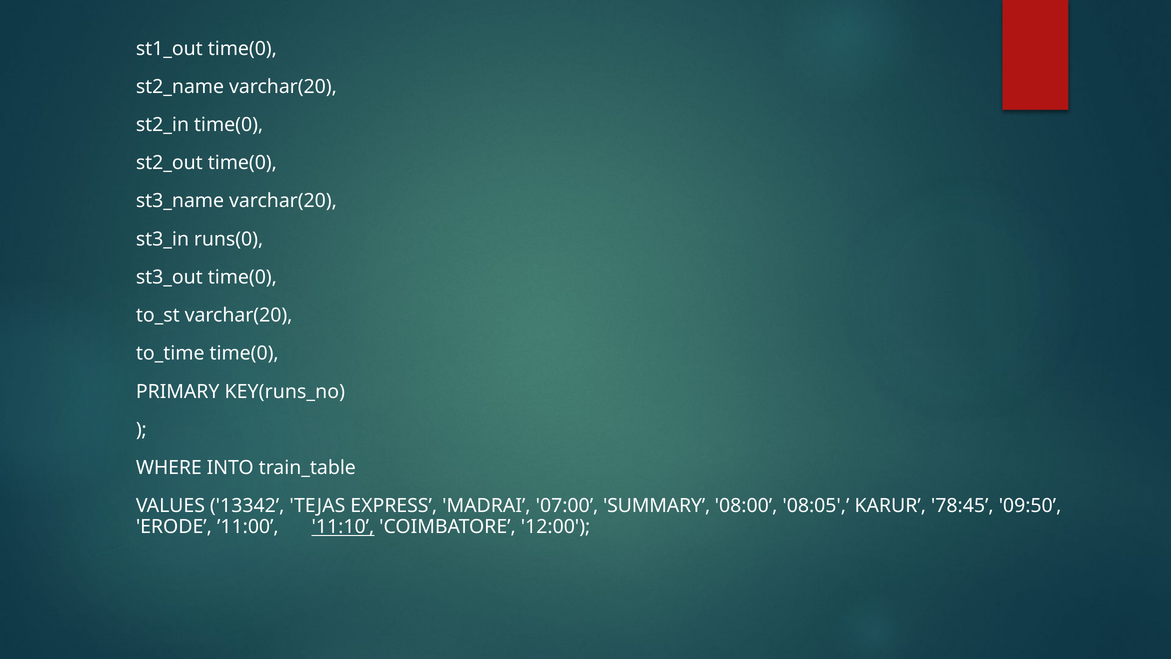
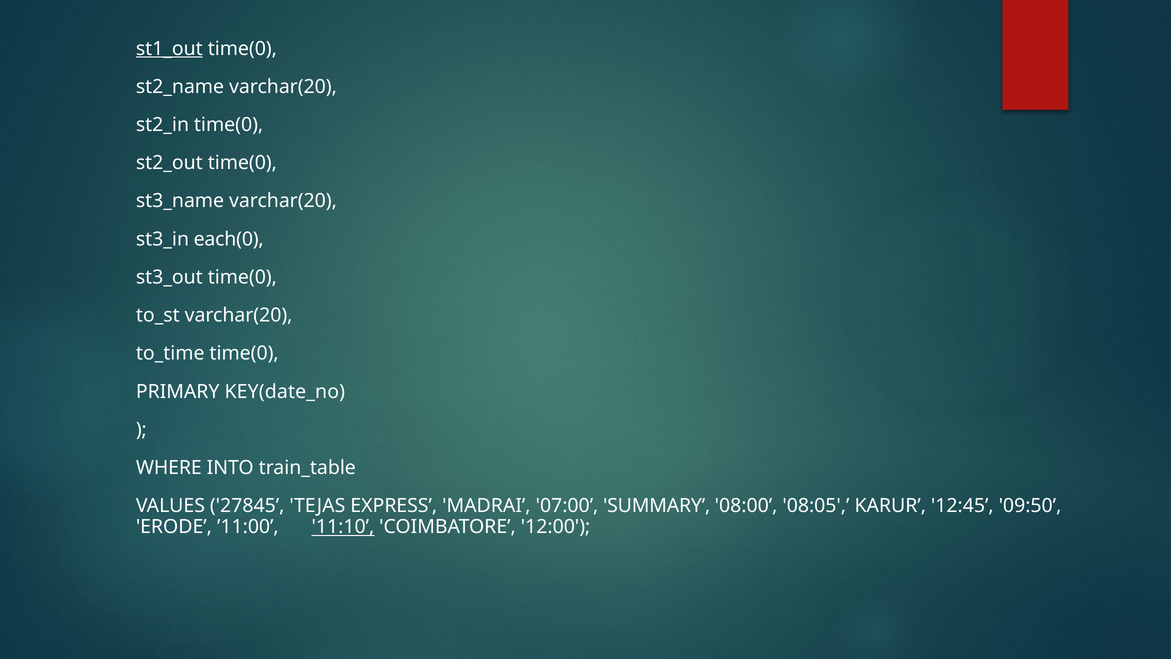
st1_out underline: none -> present
runs(0: runs(0 -> each(0
KEY(runs_no: KEY(runs_no -> KEY(date_no
13342: 13342 -> 27845
78:45: 78:45 -> 12:45
